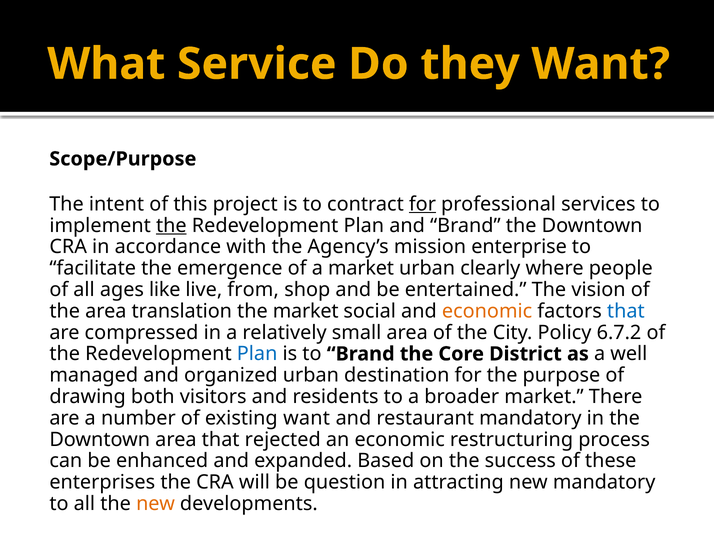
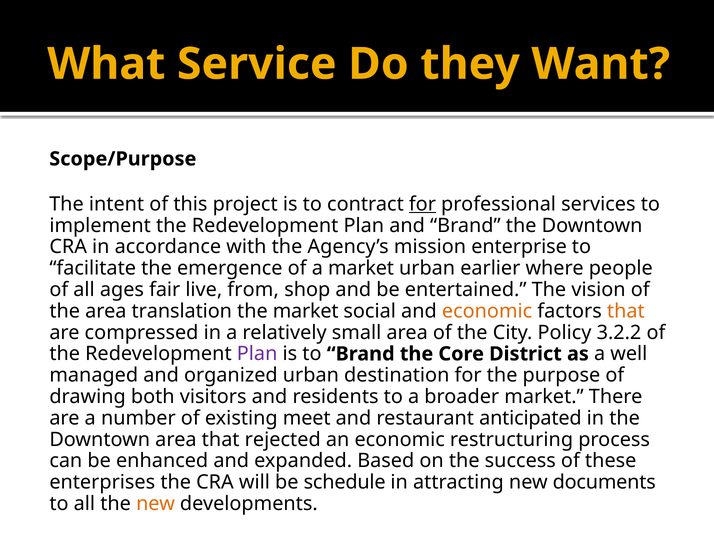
the at (171, 226) underline: present -> none
clearly: clearly -> earlier
like: like -> fair
that at (626, 311) colour: blue -> orange
6.7.2: 6.7.2 -> 3.2.2
Plan at (257, 354) colour: blue -> purple
existing want: want -> meet
restaurant mandatory: mandatory -> anticipated
question: question -> schedule
new mandatory: mandatory -> documents
